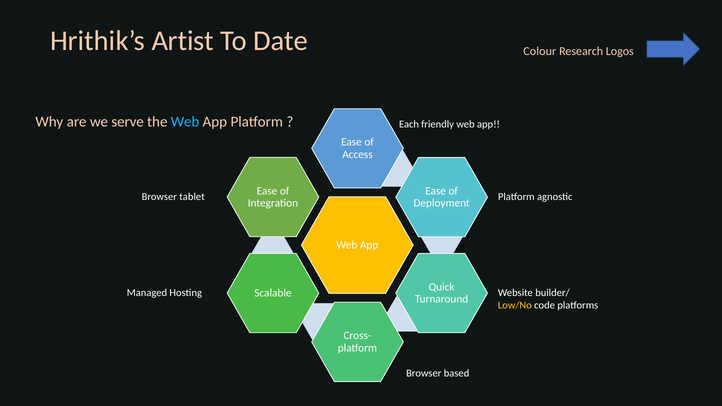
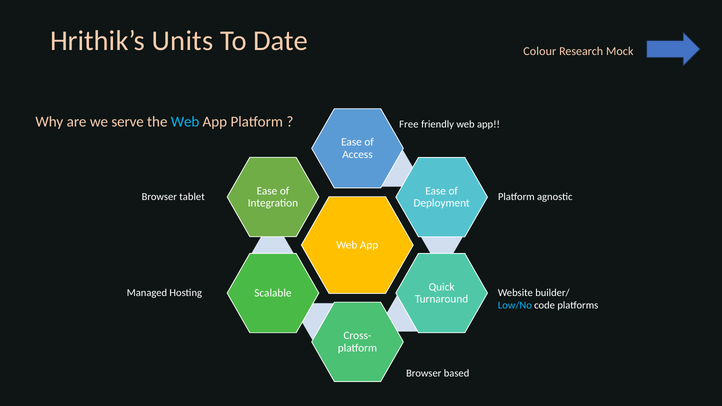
Artist: Artist -> Units
Logos: Logos -> Mock
Each: Each -> Free
Low/No colour: yellow -> light blue
